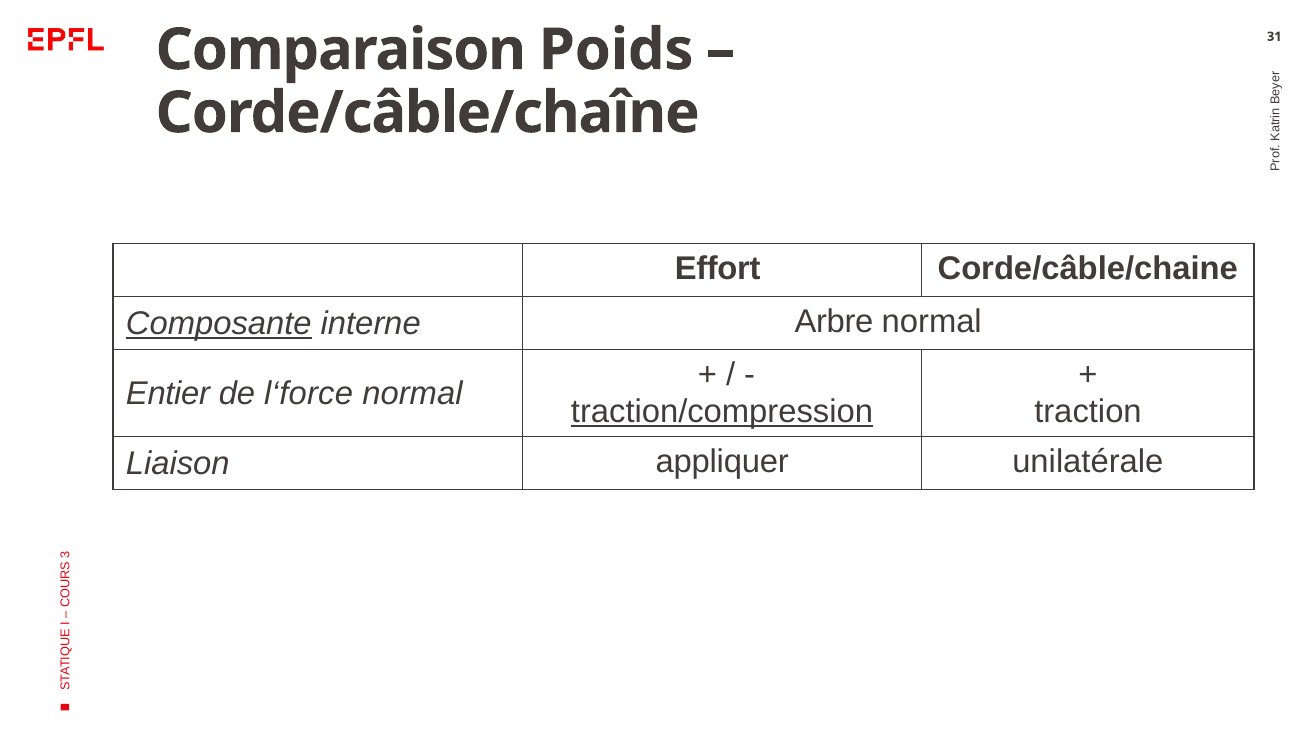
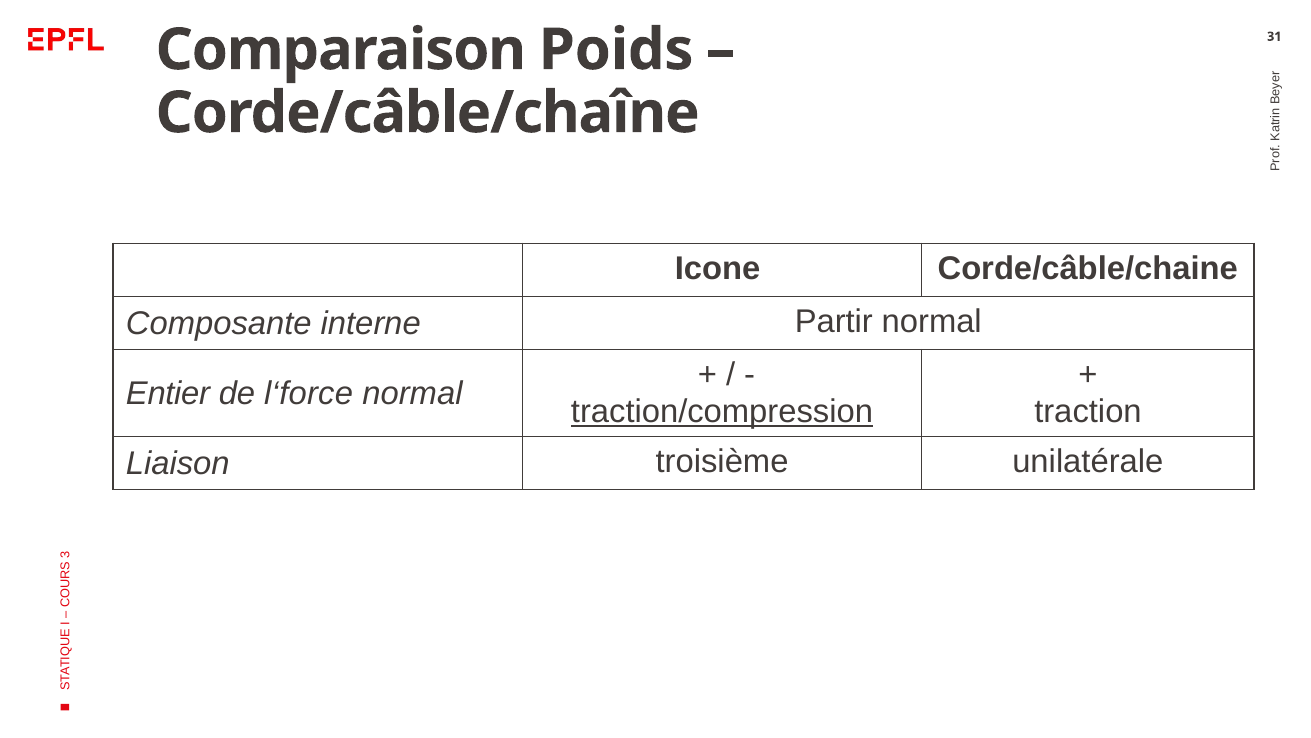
Effort: Effort -> Icone
Composante underline: present -> none
Arbre: Arbre -> Partir
appliquer: appliquer -> troisième
